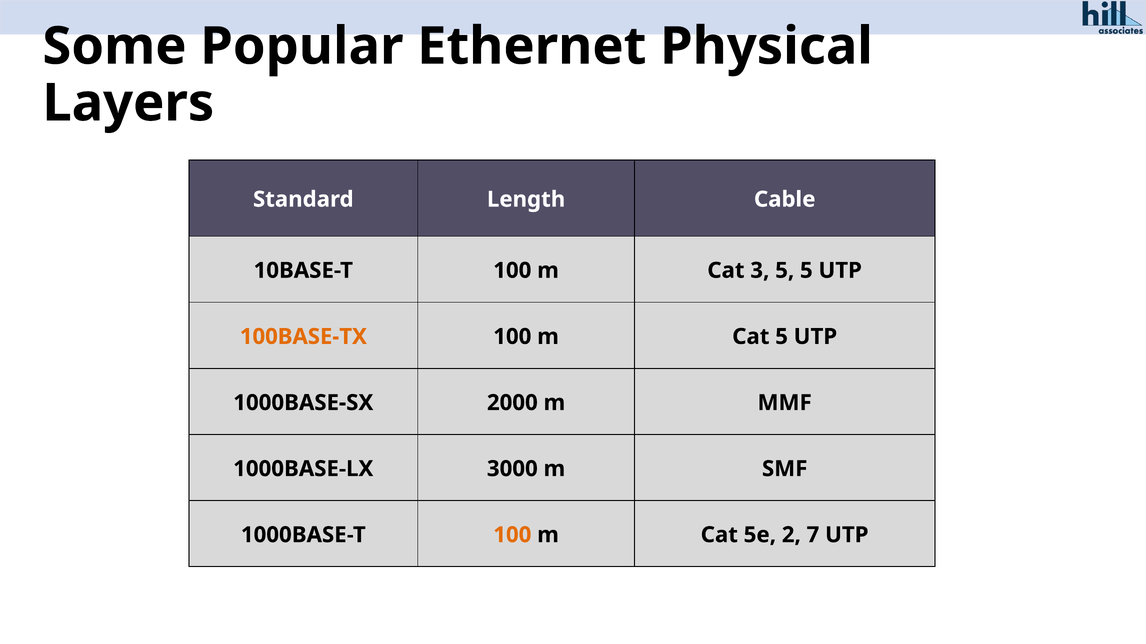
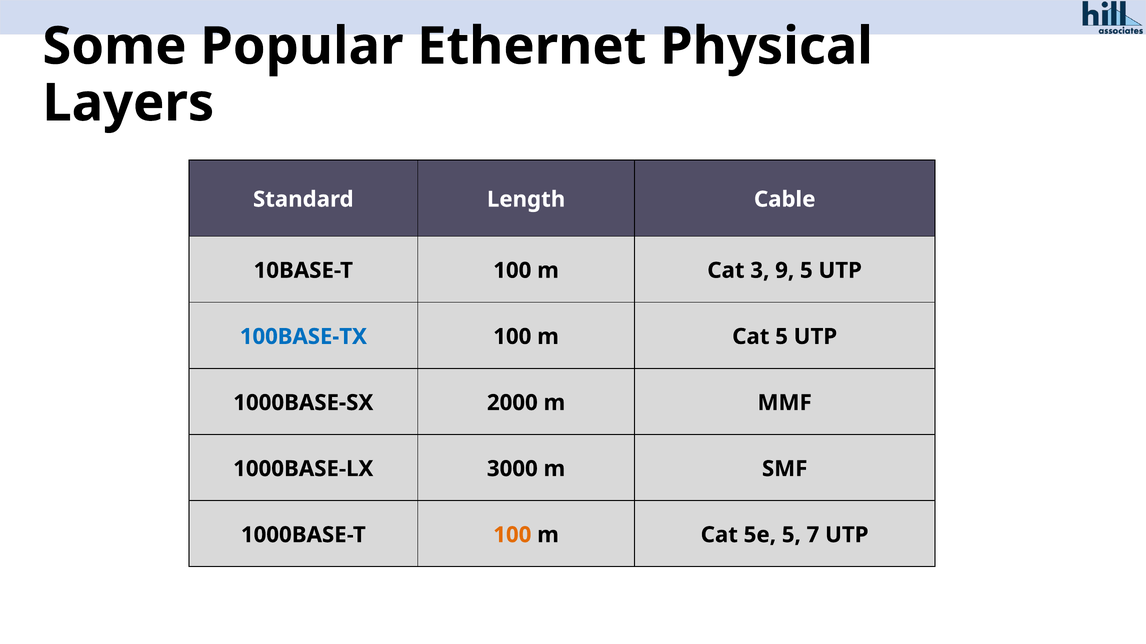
3 5: 5 -> 9
100BASE-TX colour: orange -> blue
5e 2: 2 -> 5
